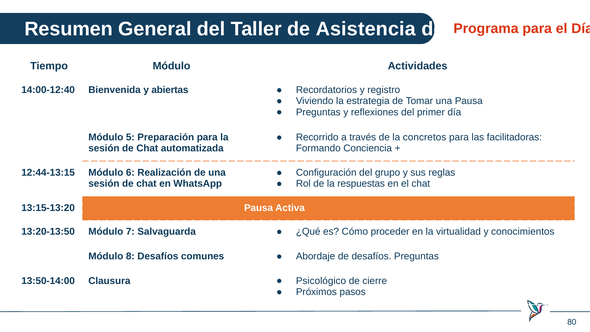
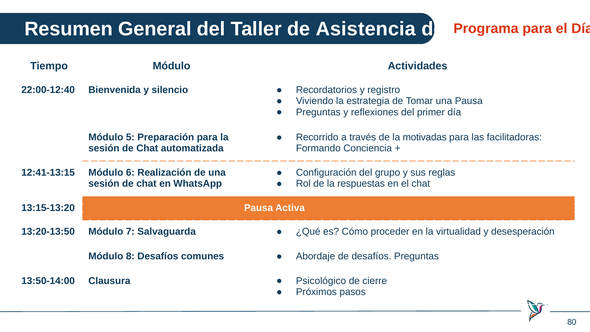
14:00-12:40: 14:00-12:40 -> 22:00-12:40
abiertas: abiertas -> silencio
concretos: concretos -> motivadas
12:44-13:15: 12:44-13:15 -> 12:41-13:15
conocimientos: conocimientos -> desesperación
